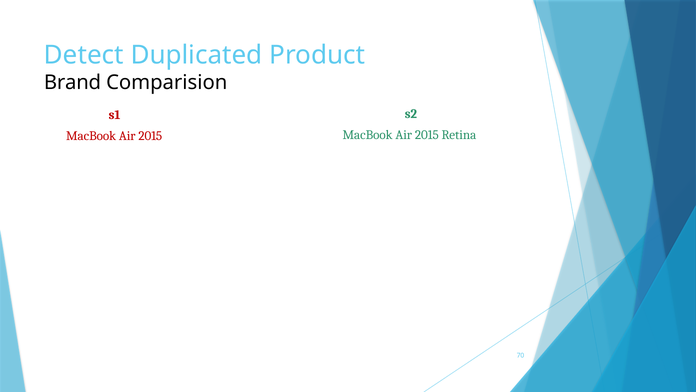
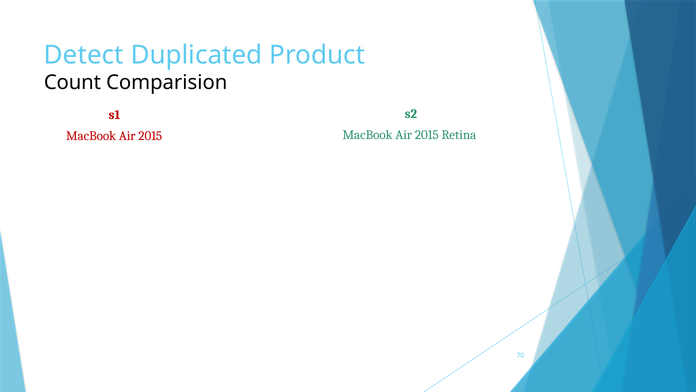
Brand: Brand -> Count
